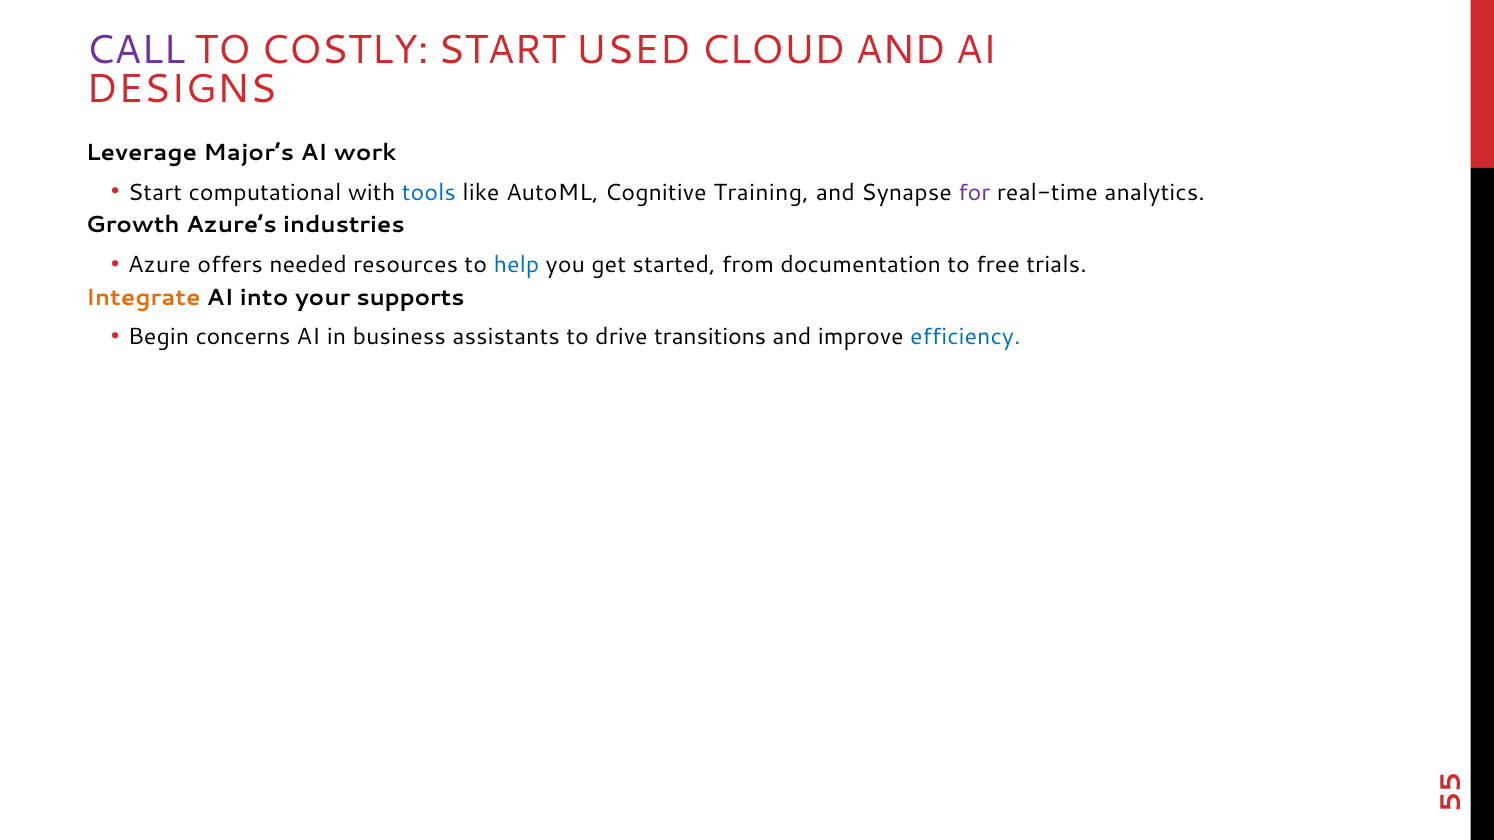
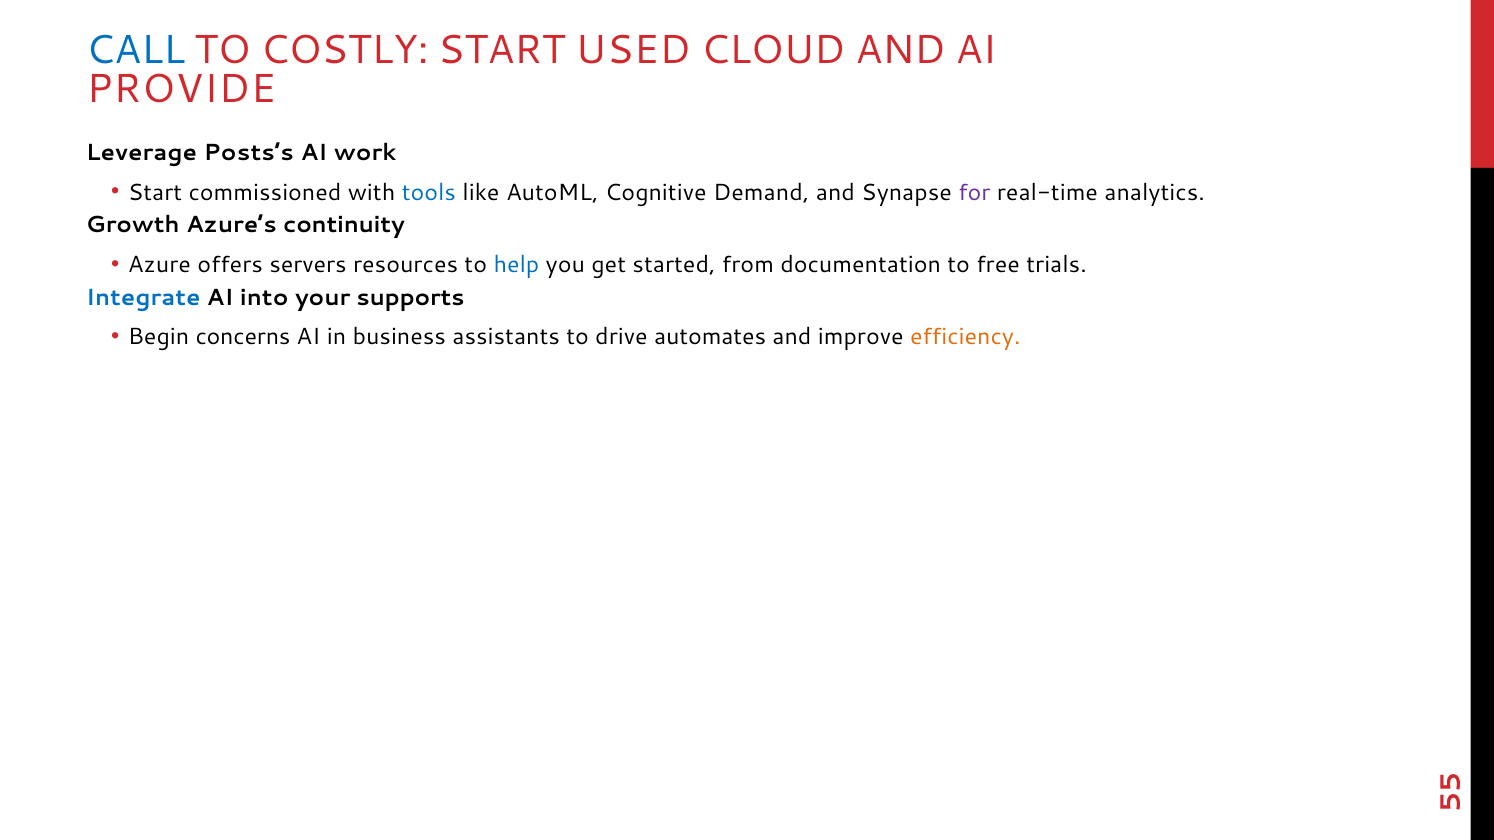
CALL colour: purple -> blue
DESIGNS: DESIGNS -> PROVIDE
Major’s: Major’s -> Posts’s
computational: computational -> commissioned
Training: Training -> Demand
industries: industries -> continuity
needed: needed -> servers
Integrate colour: orange -> blue
transitions: transitions -> automates
efficiency colour: blue -> orange
